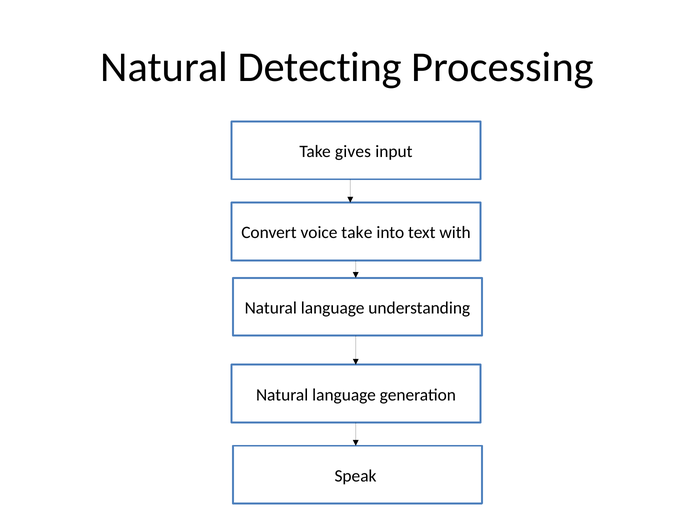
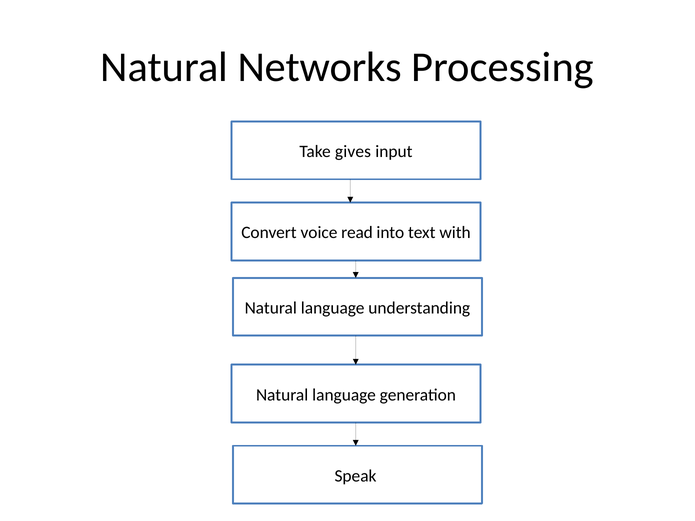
Detecting: Detecting -> Networks
voice take: take -> read
